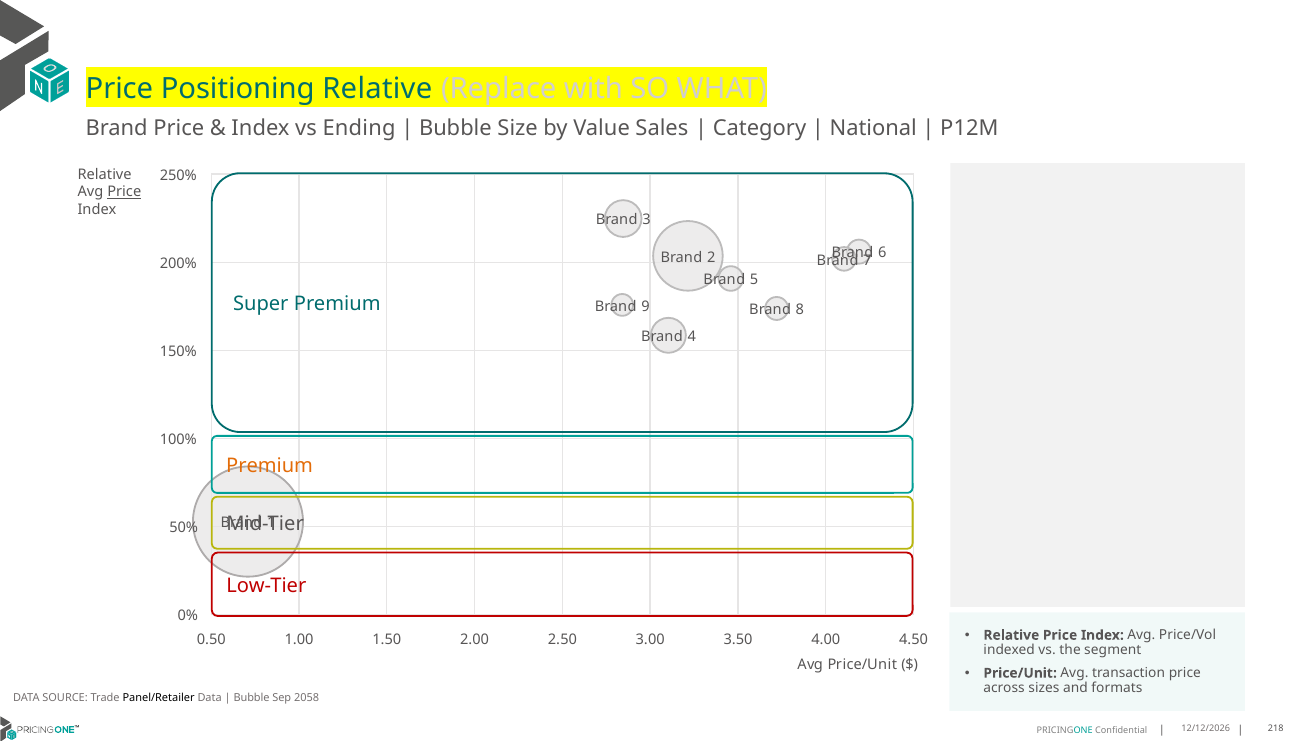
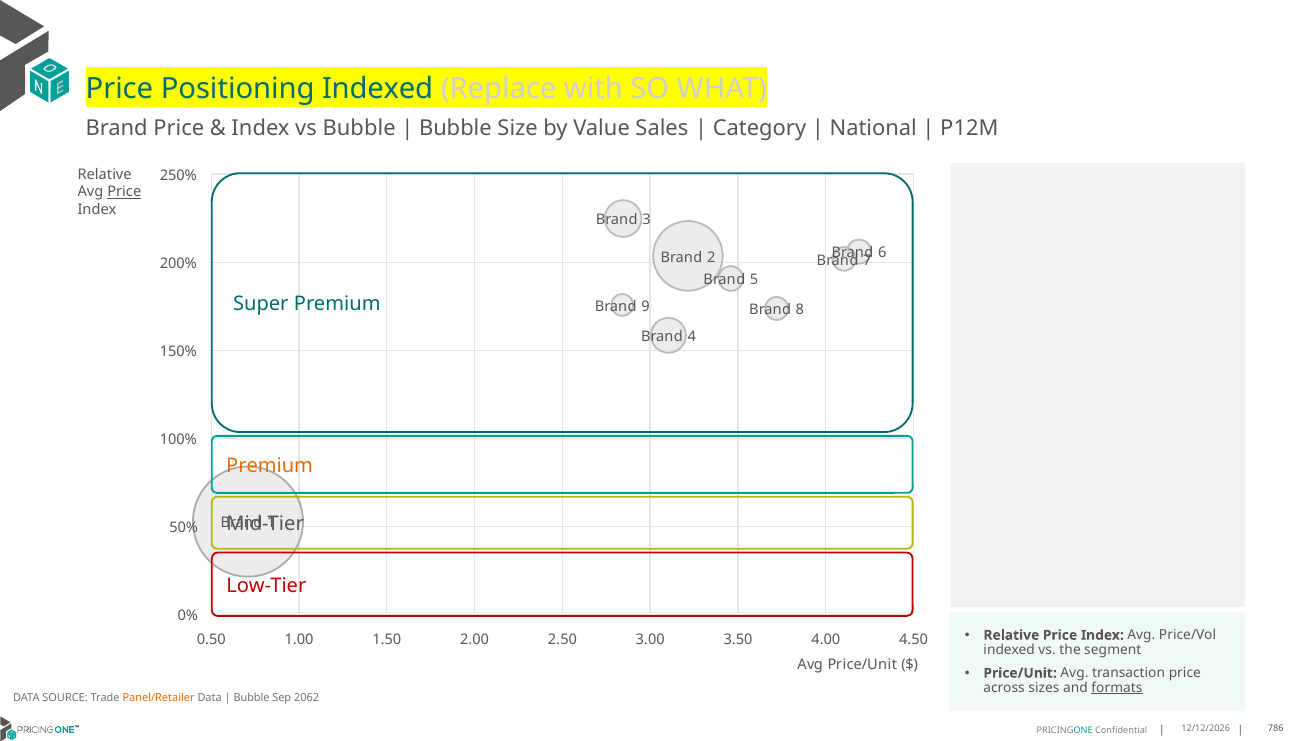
Positioning Relative: Relative -> Indexed
vs Ending: Ending -> Bubble
formats underline: none -> present
Panel/Retailer colour: black -> orange
2058: 2058 -> 2062
218: 218 -> 786
